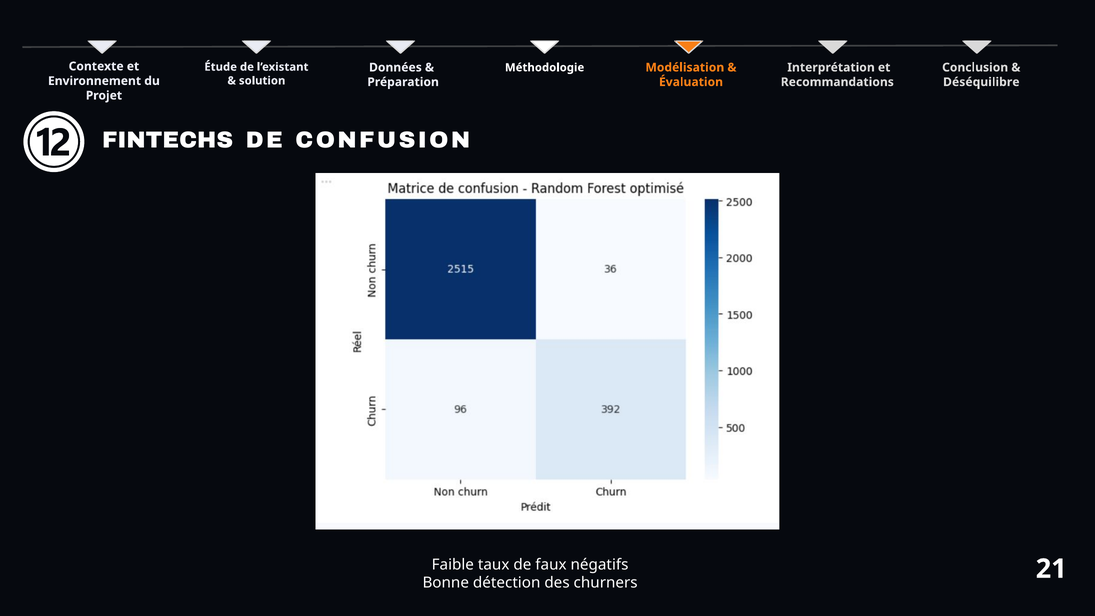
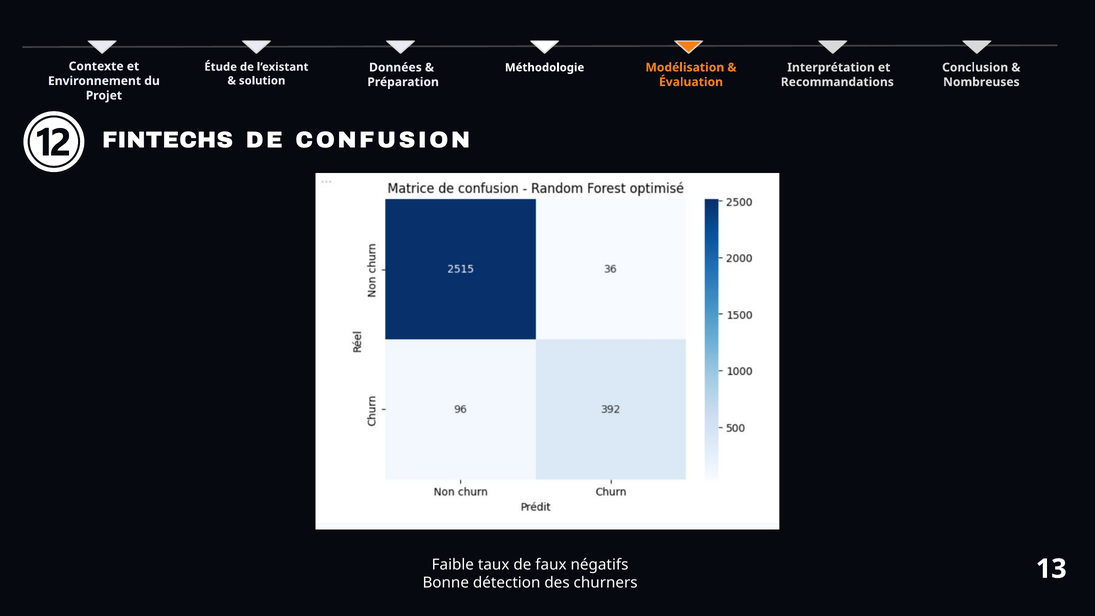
Déséquilibre: Déséquilibre -> Nombreuses
21: 21 -> 13
